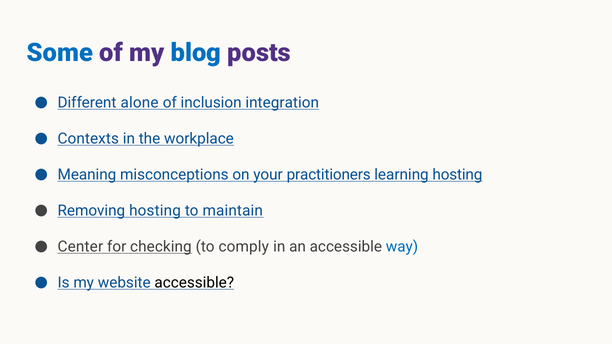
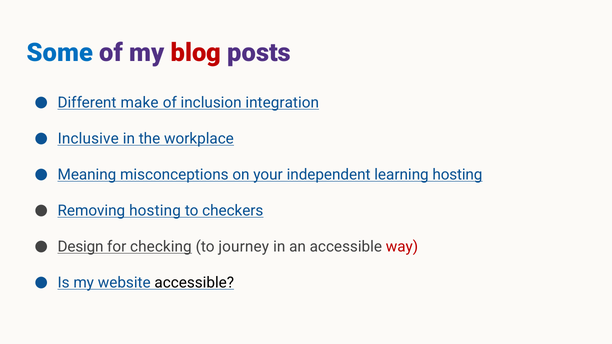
blog colour: blue -> red
alone: alone -> make
Contexts: Contexts -> Inclusive
practitioners: practitioners -> independent
maintain: maintain -> checkers
Center: Center -> Design
comply: comply -> journey
way colour: blue -> red
